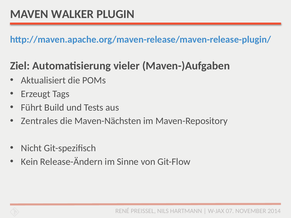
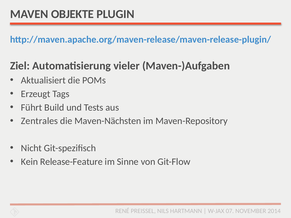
WALKER: WALKER -> OBJEKTE
Release-Ändern: Release-Ändern -> Release-Feature
